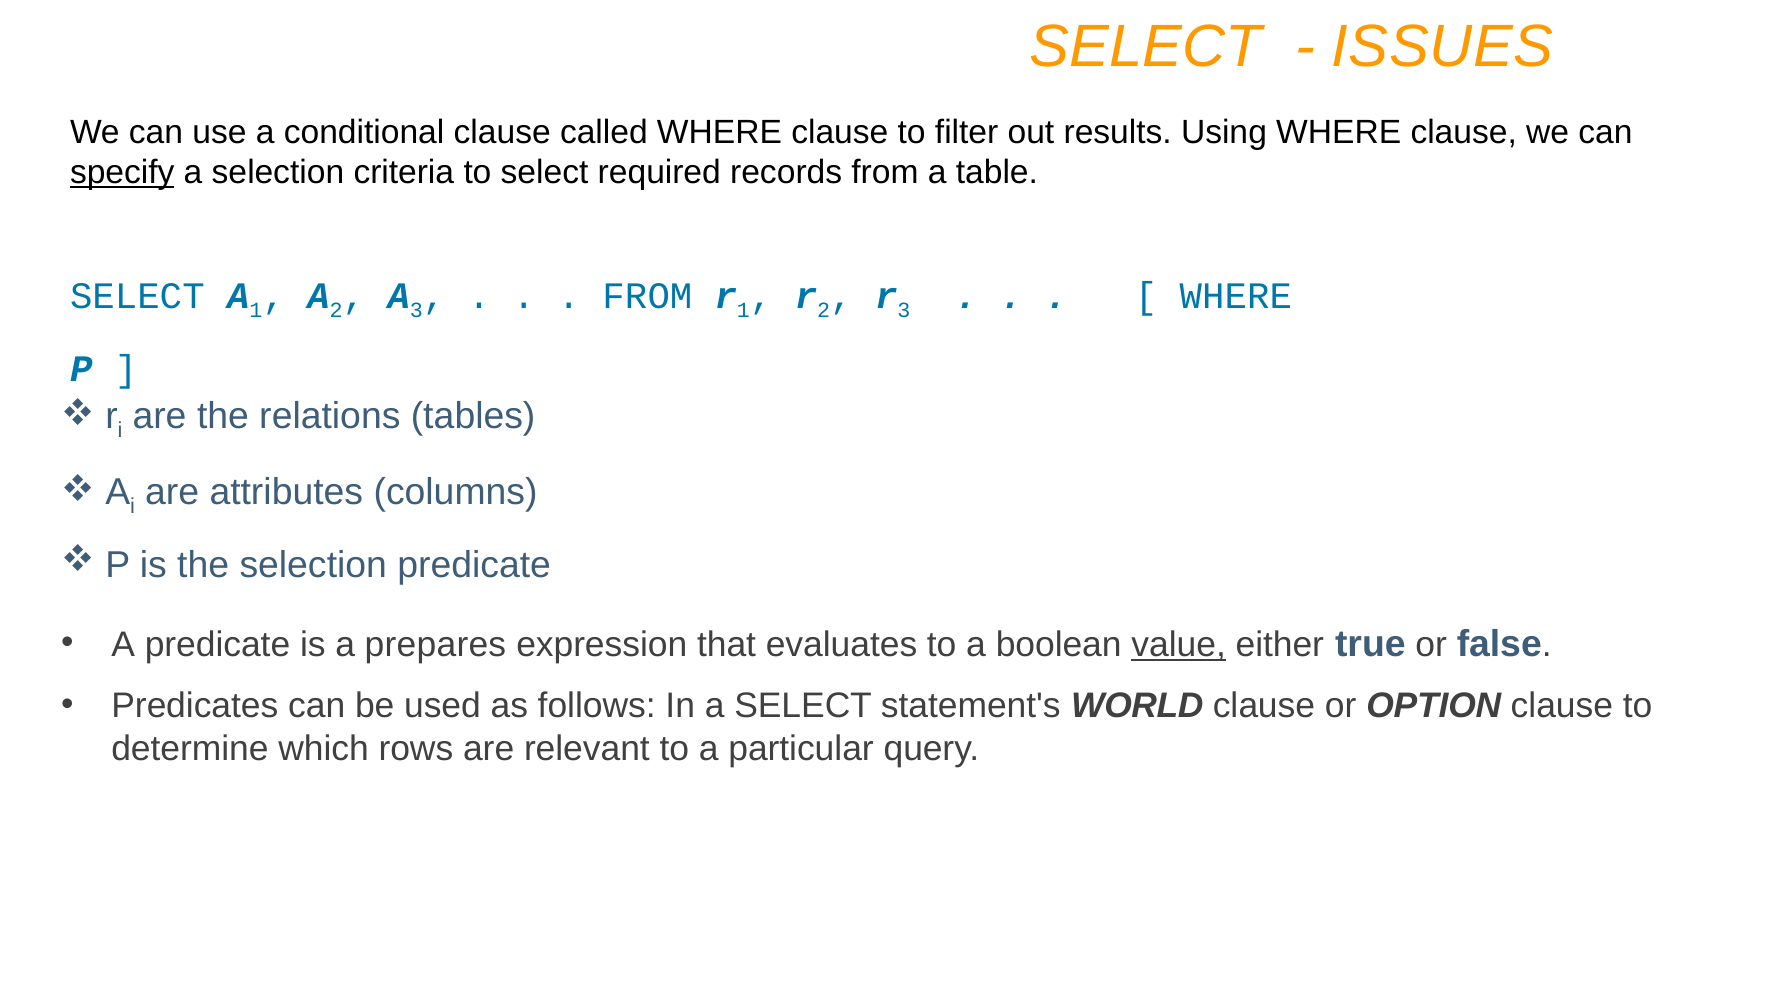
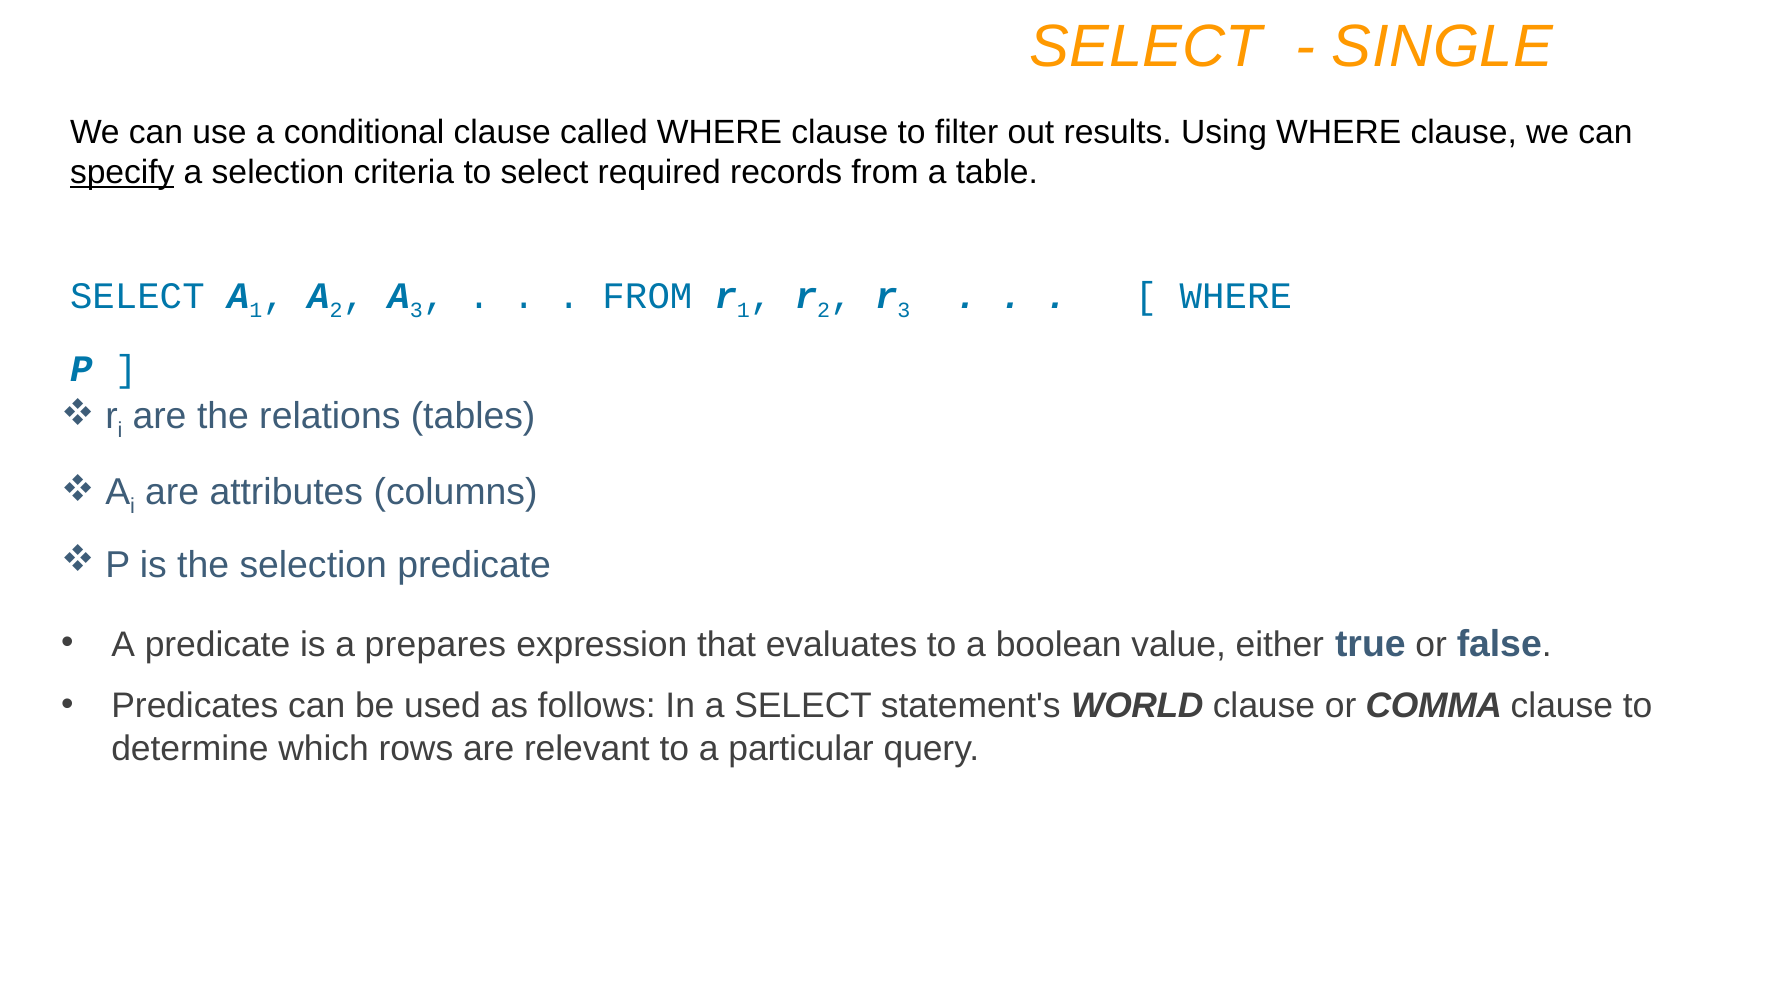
ISSUES: ISSUES -> SINGLE
value underline: present -> none
OPTION: OPTION -> COMMA
